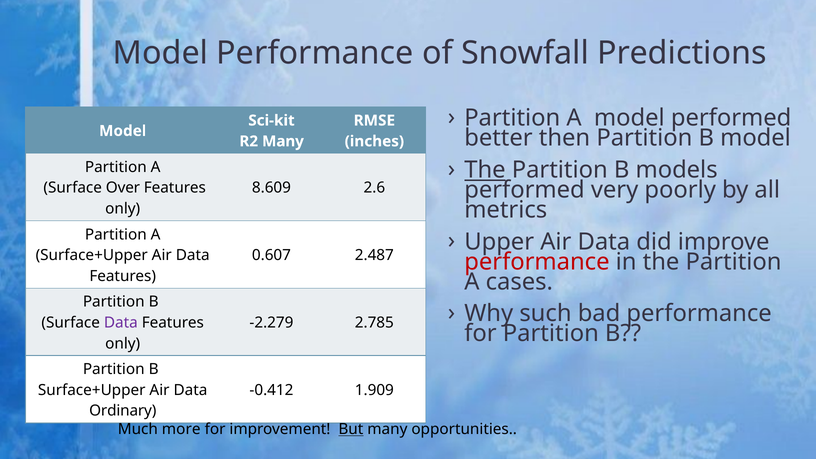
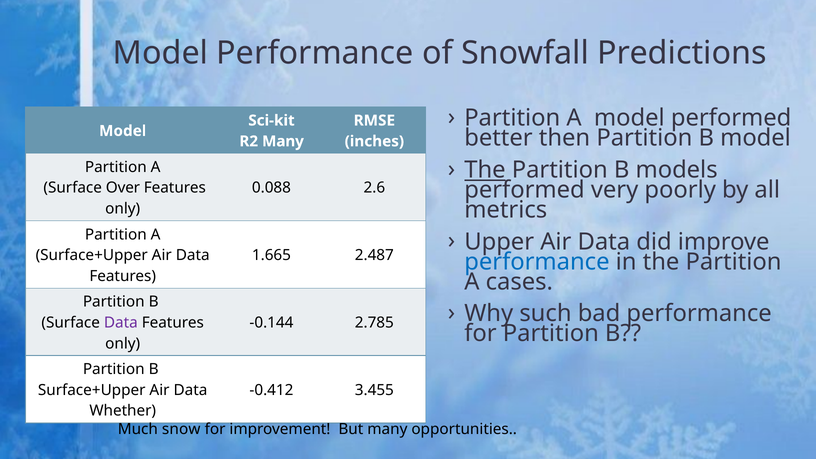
8.609: 8.609 -> 0.088
0.607: 0.607 -> 1.665
performance at (537, 262) colour: red -> blue
-2.279: -2.279 -> -0.144
1.909: 1.909 -> 3.455
Ordinary: Ordinary -> Whether
more: more -> snow
But underline: present -> none
